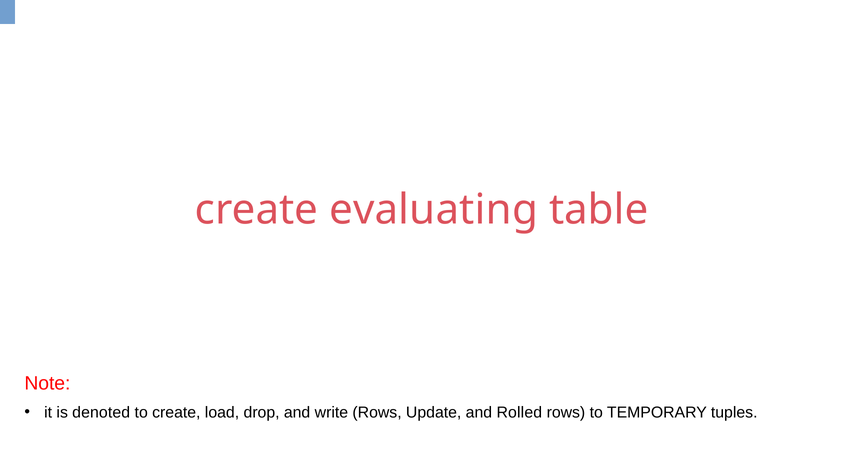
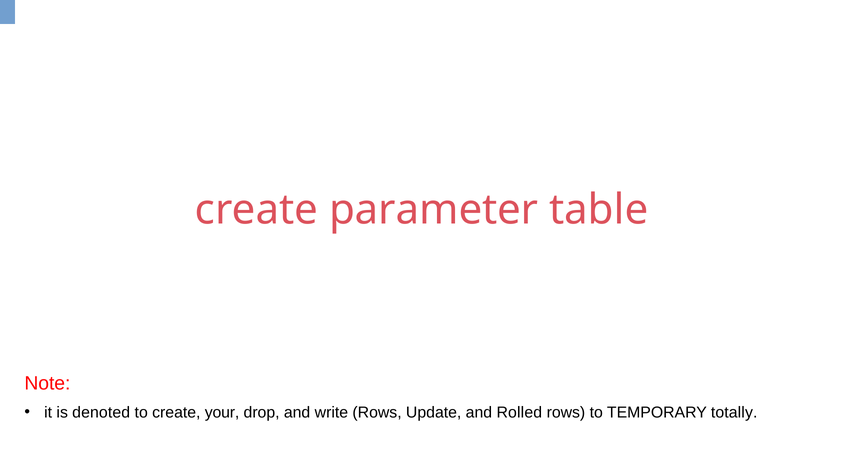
evaluating: evaluating -> parameter
load: load -> your
tuples: tuples -> totally
